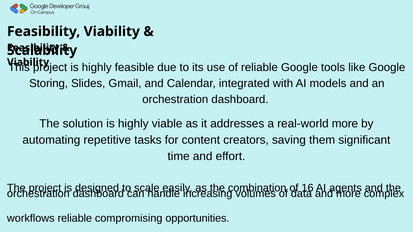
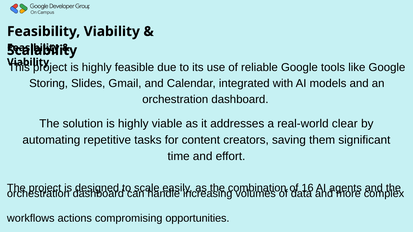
real-world more: more -> clear
workflows reliable: reliable -> actions
